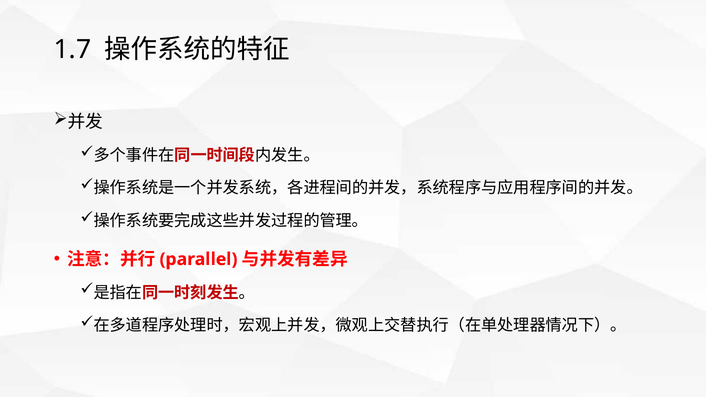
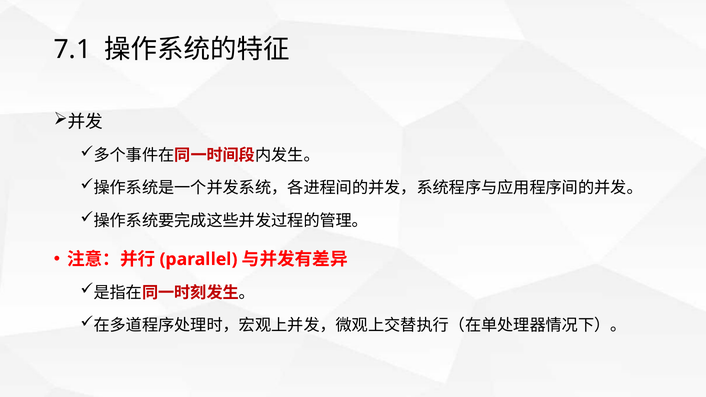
1.7: 1.7 -> 7.1
